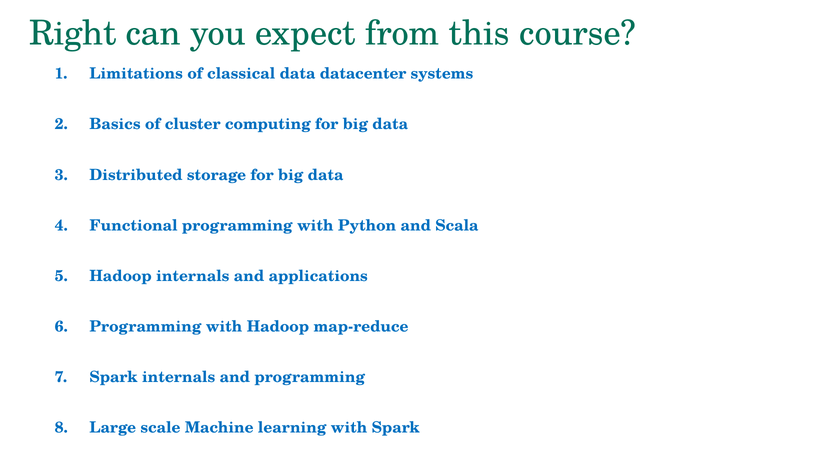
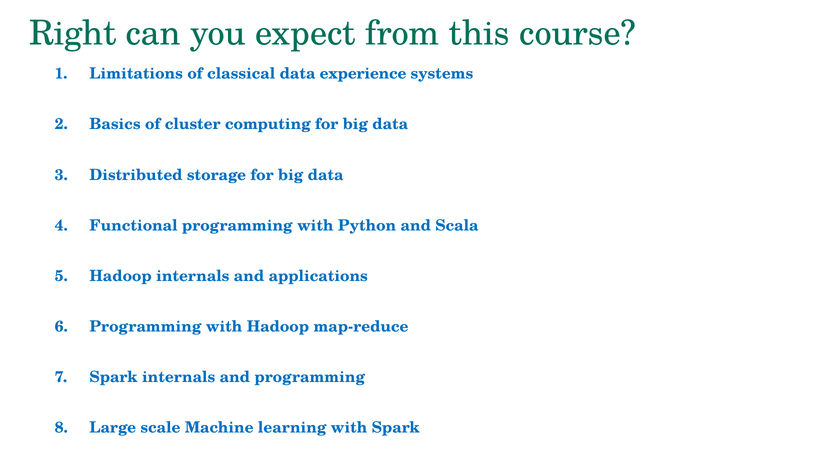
datacenter: datacenter -> experience
